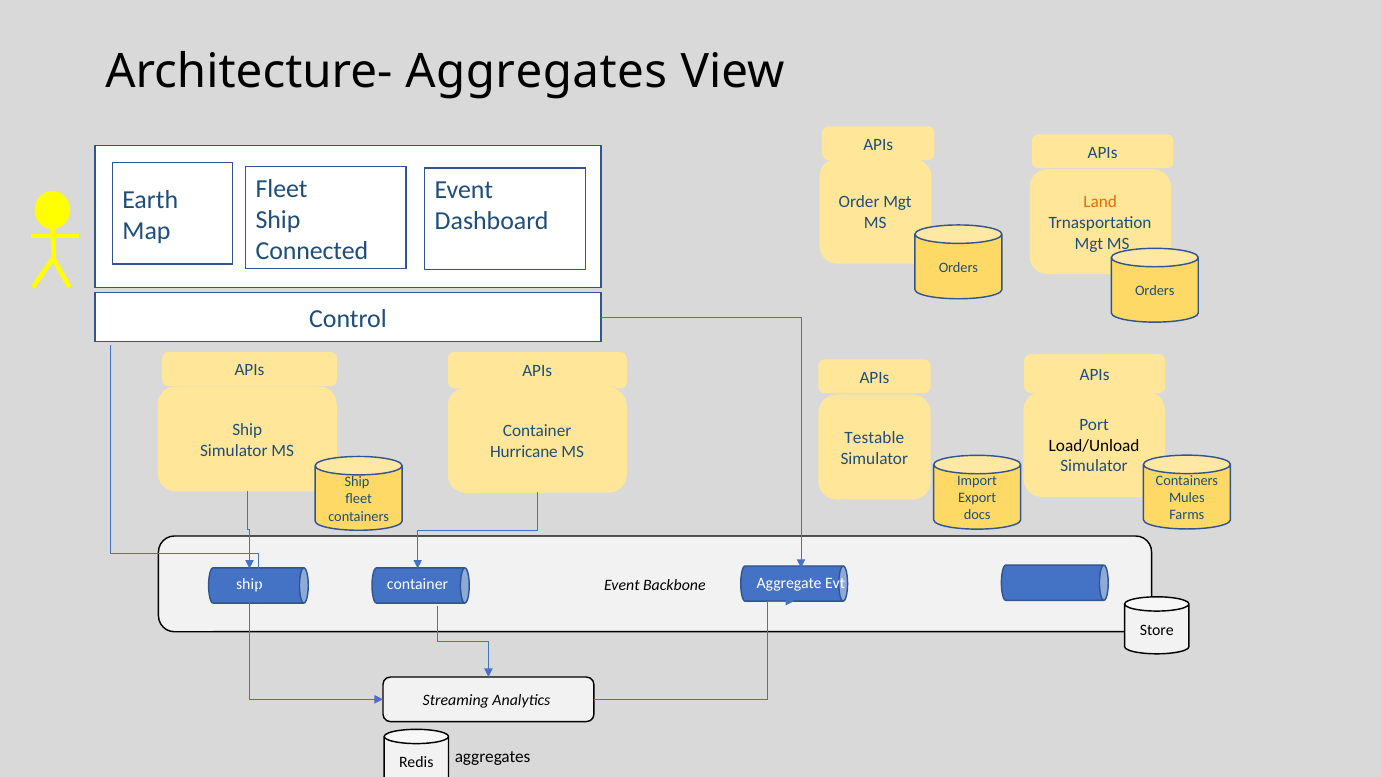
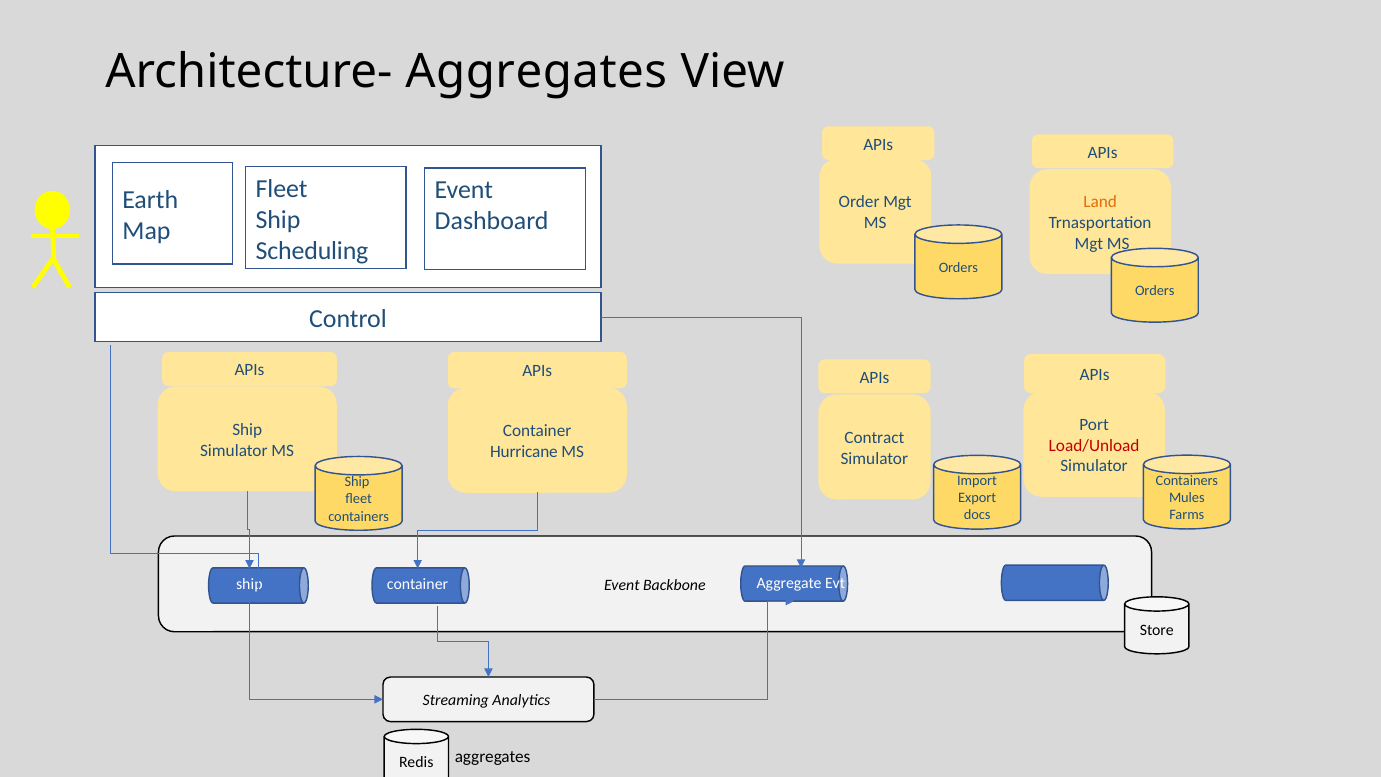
Connected: Connected -> Scheduling
Testable: Testable -> Contract
Load/Unload colour: black -> red
